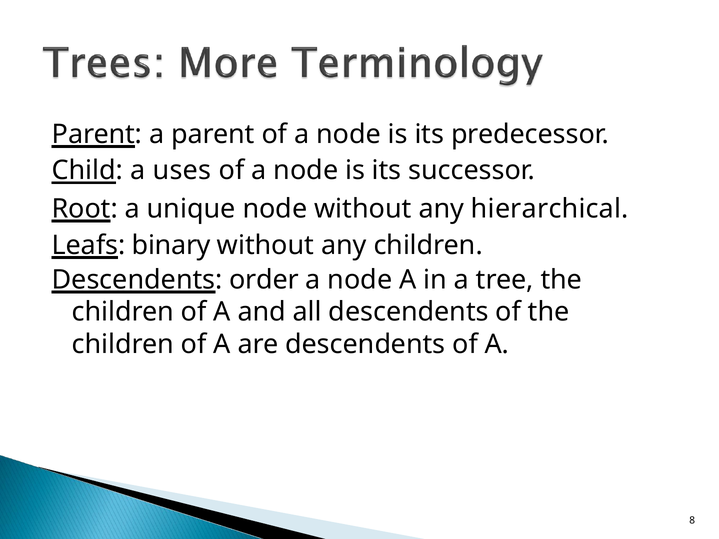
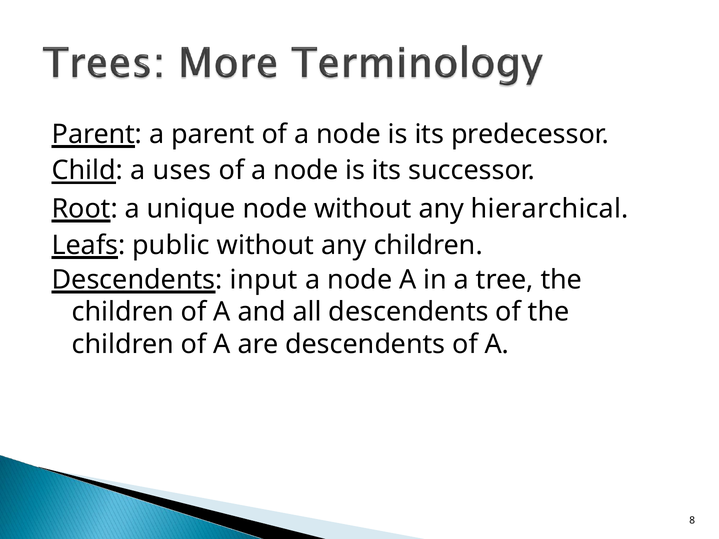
binary: binary -> public
order: order -> input
